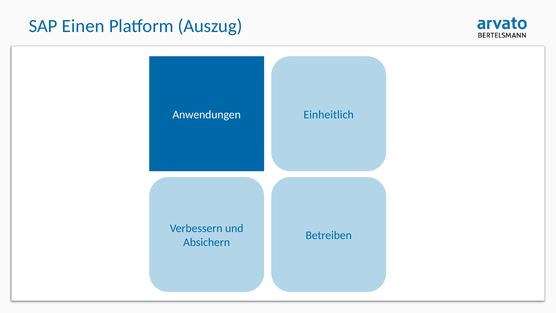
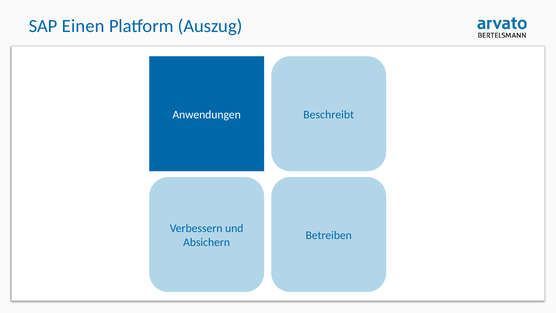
Einheitlich: Einheitlich -> Beschreibt
